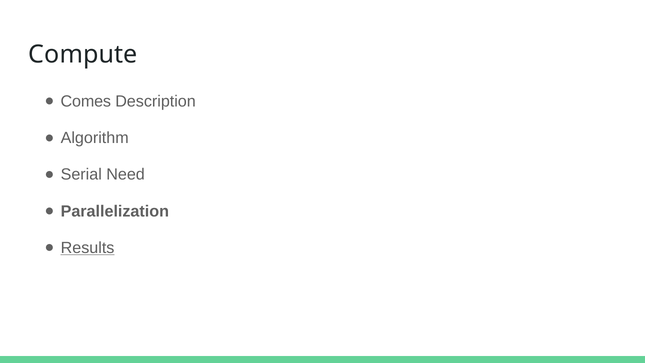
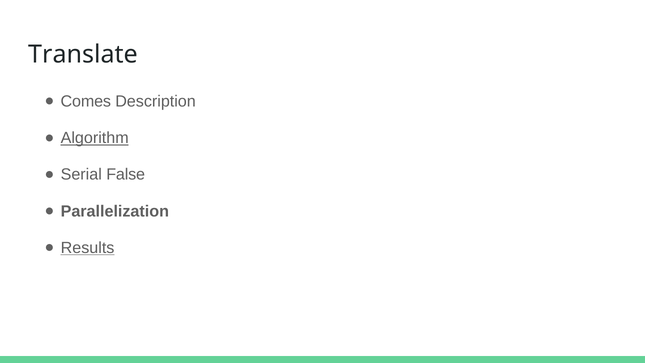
Compute: Compute -> Translate
Algorithm underline: none -> present
Need: Need -> False
